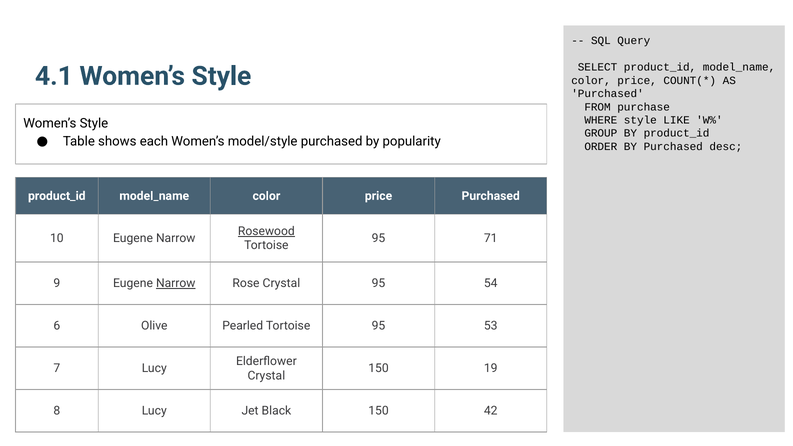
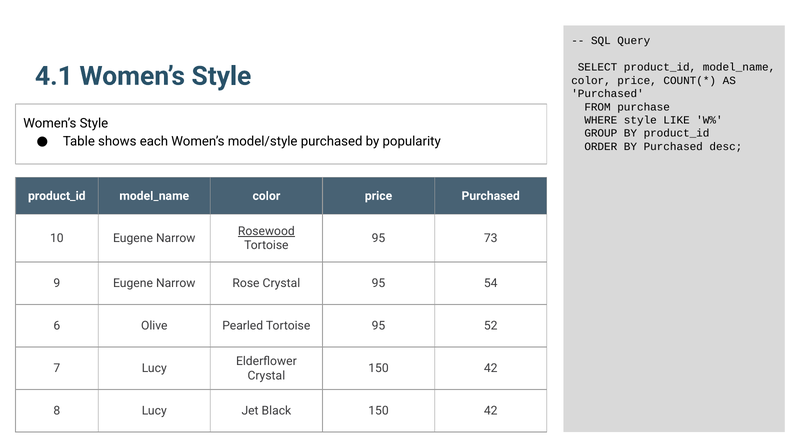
71: 71 -> 73
Narrow at (176, 283) underline: present -> none
53: 53 -> 52
19 at (491, 368): 19 -> 42
